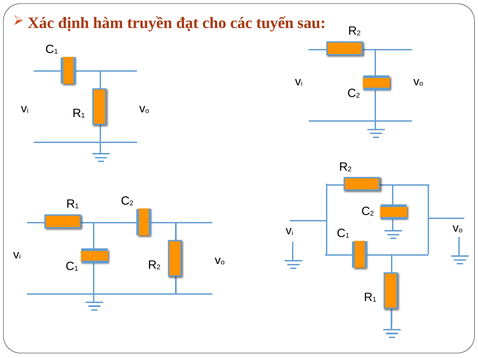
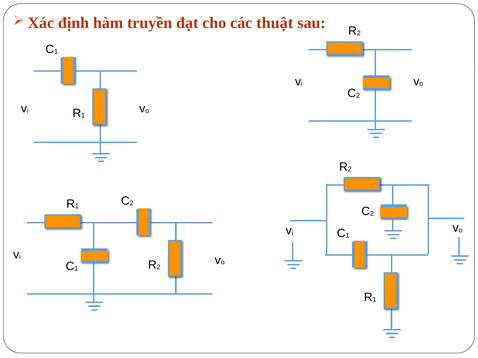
tuyến: tuyến -> thuật
